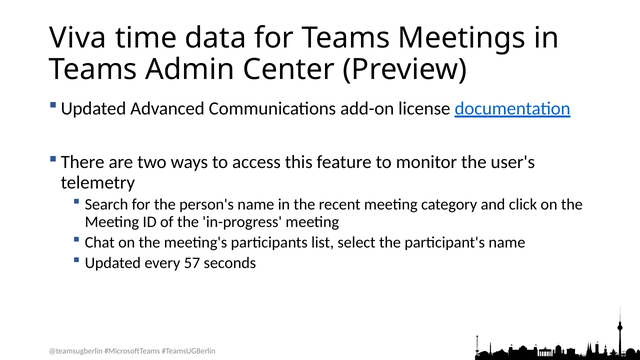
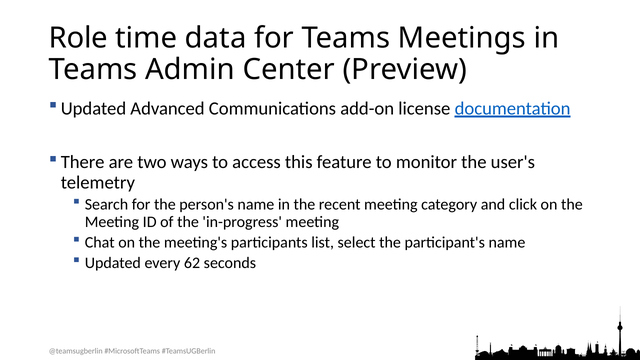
Viva: Viva -> Role
57: 57 -> 62
